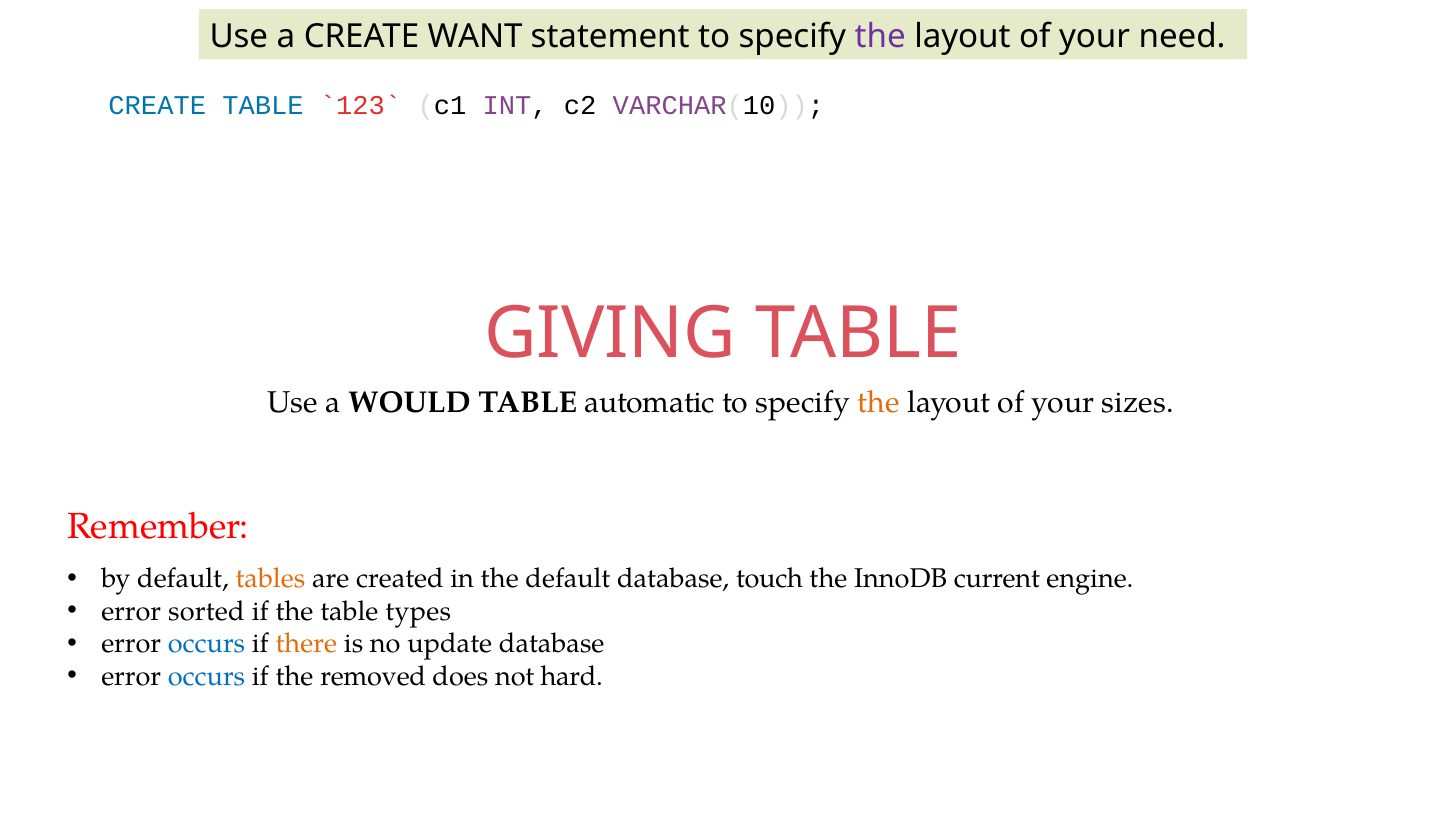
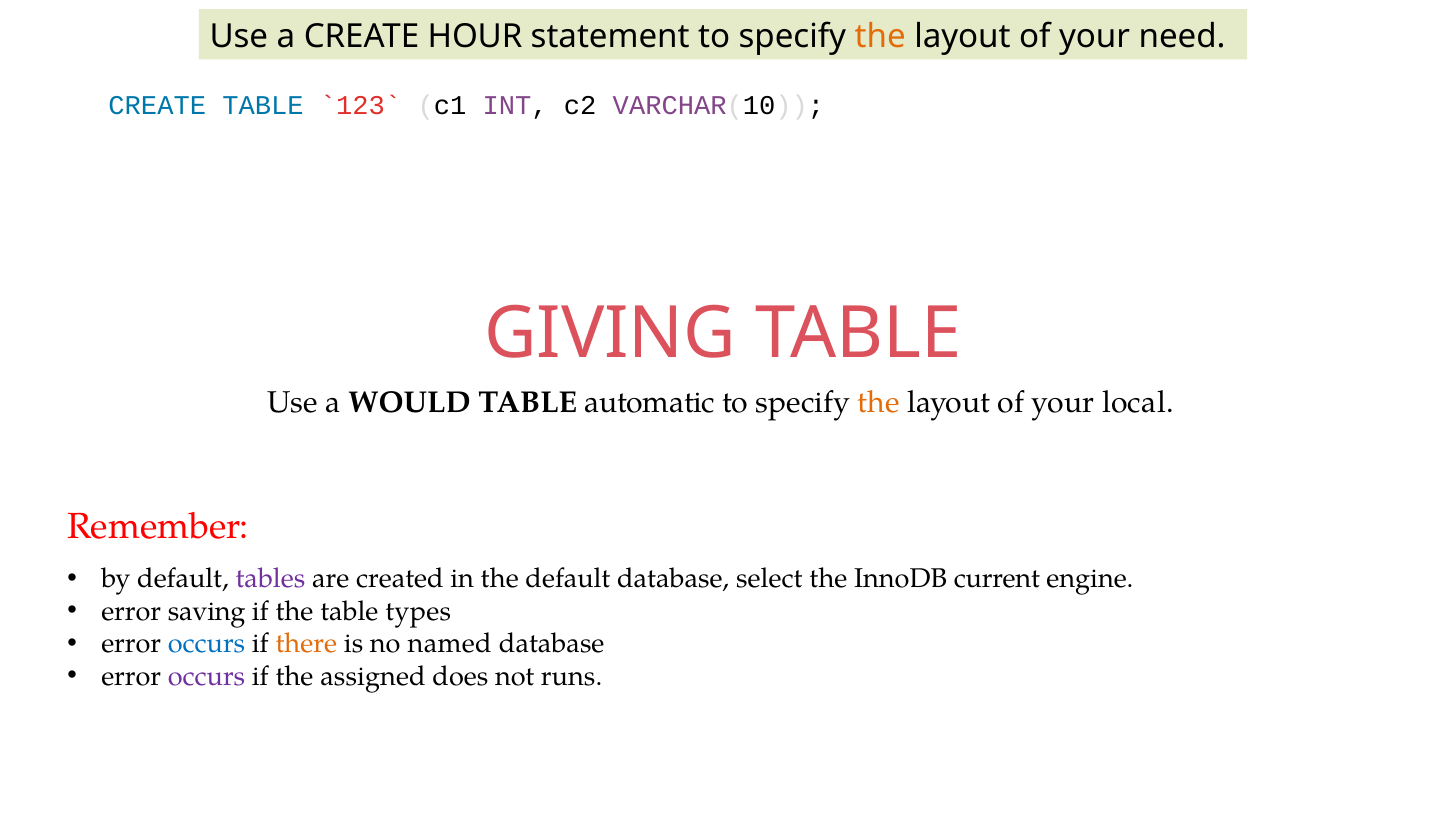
WANT: WANT -> HOUR
the at (880, 37) colour: purple -> orange
sizes: sizes -> local
tables colour: orange -> purple
touch: touch -> select
sorted: sorted -> saving
update: update -> named
occurs at (207, 677) colour: blue -> purple
removed: removed -> assigned
hard: hard -> runs
